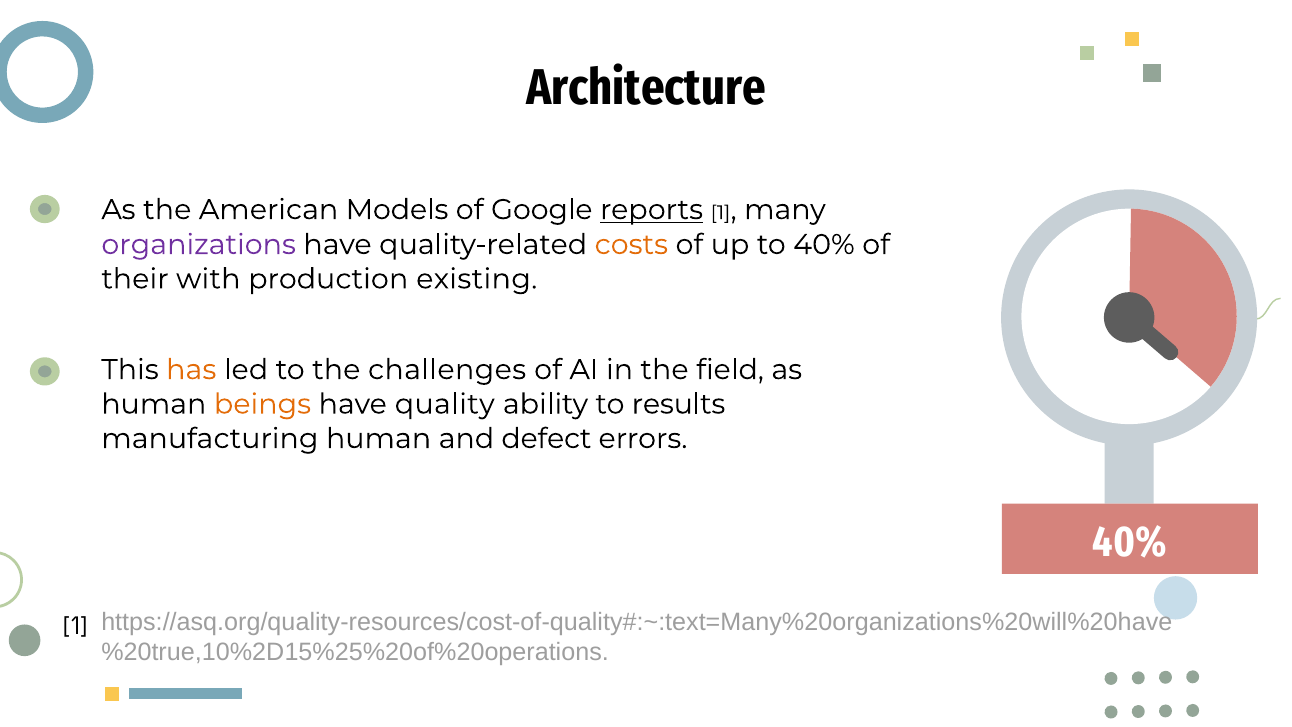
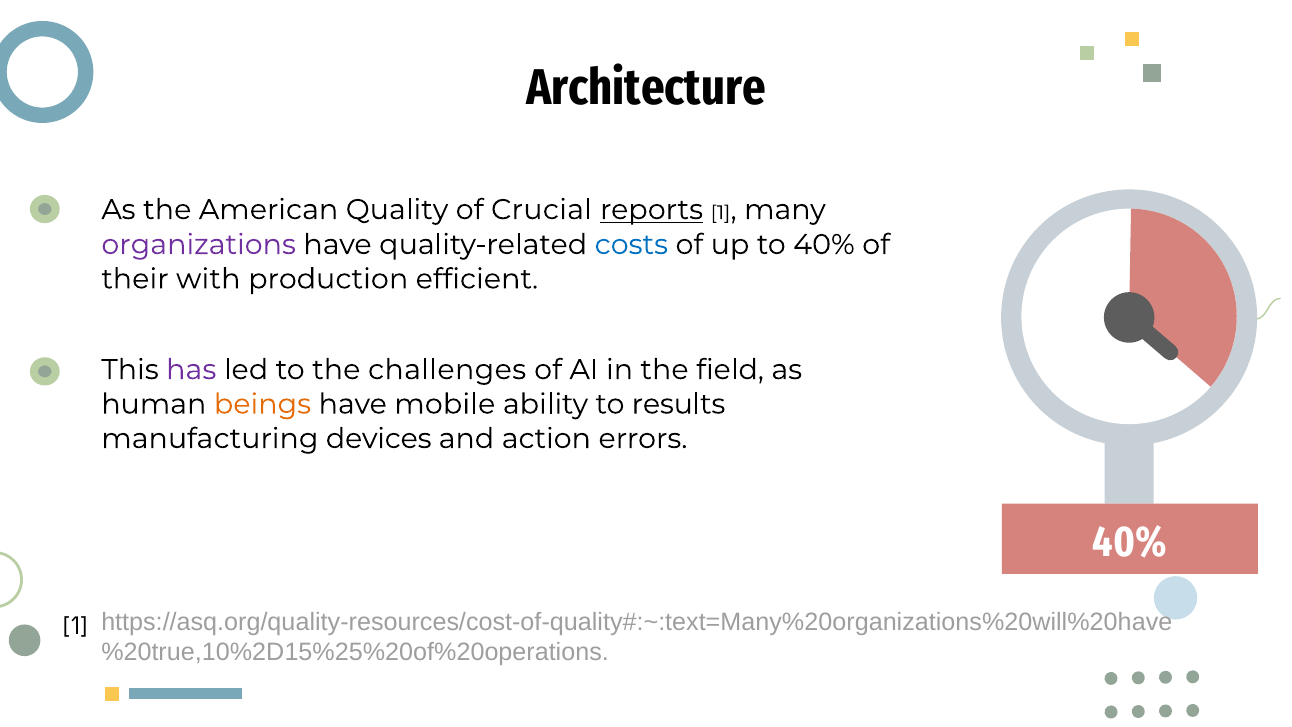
Models: Models -> Quality
Google: Google -> Crucial
costs colour: orange -> blue
existing: existing -> efficient
has colour: orange -> purple
quality: quality -> mobile
manufacturing human: human -> devices
defect: defect -> action
